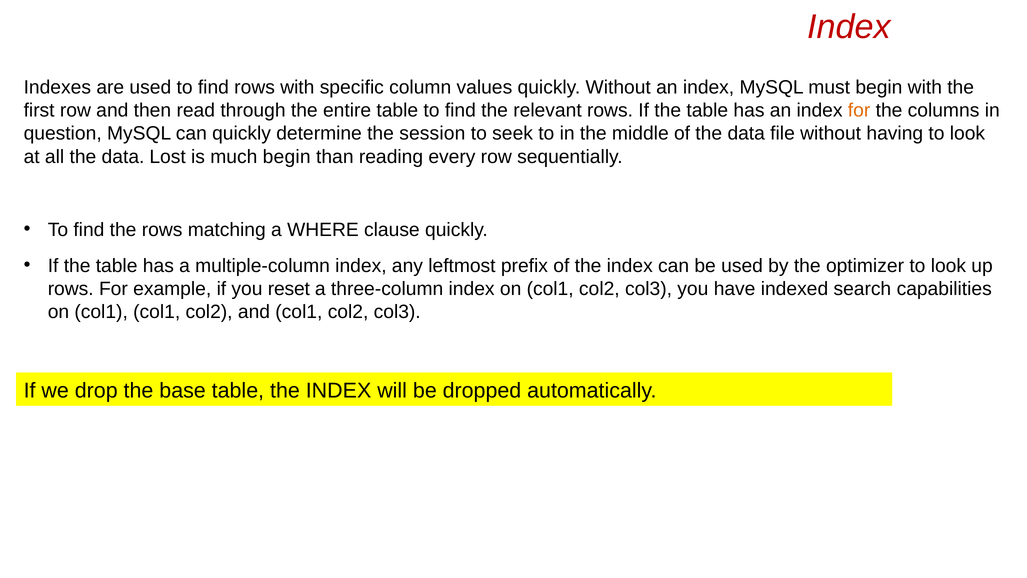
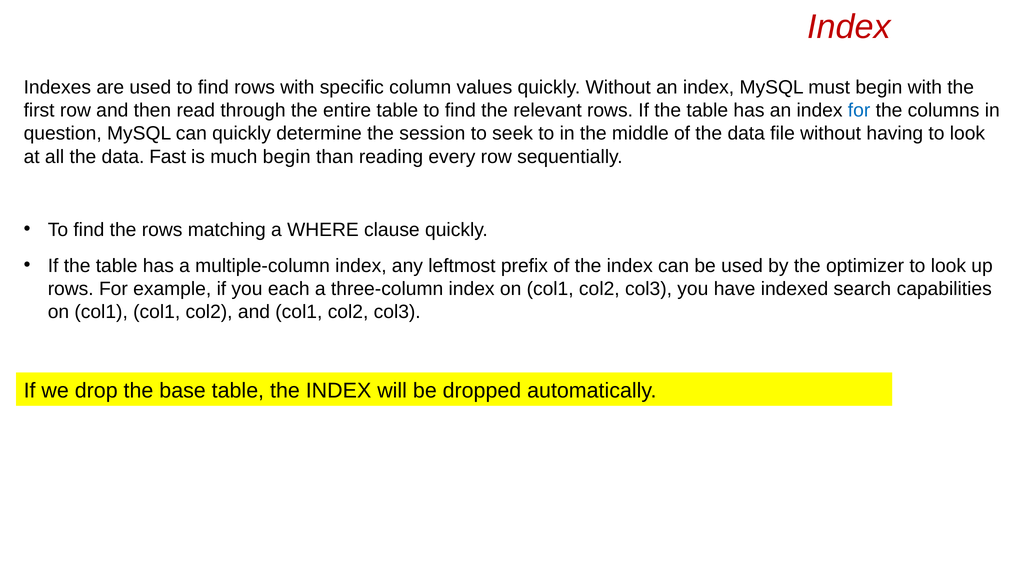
for at (859, 110) colour: orange -> blue
Lost: Lost -> Fast
reset: reset -> each
